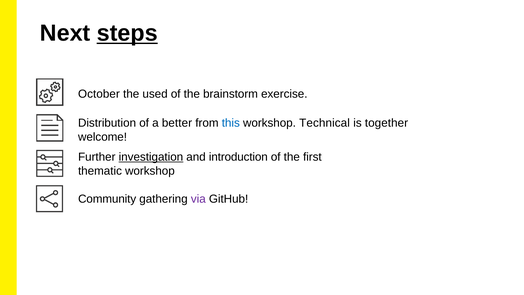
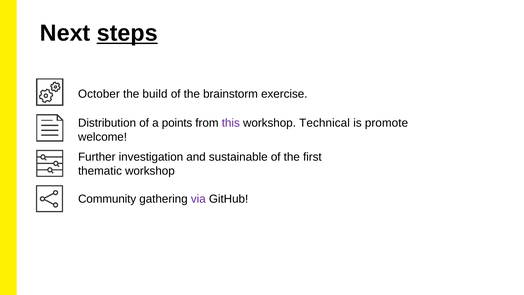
used: used -> build
better: better -> points
this colour: blue -> purple
together: together -> promote
investigation underline: present -> none
introduction: introduction -> sustainable
